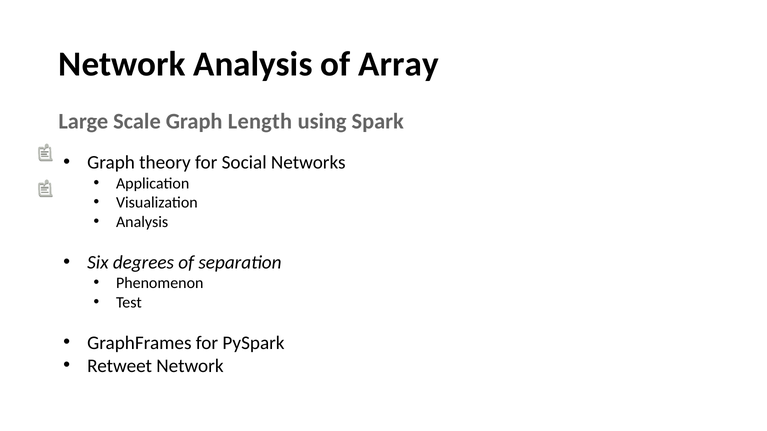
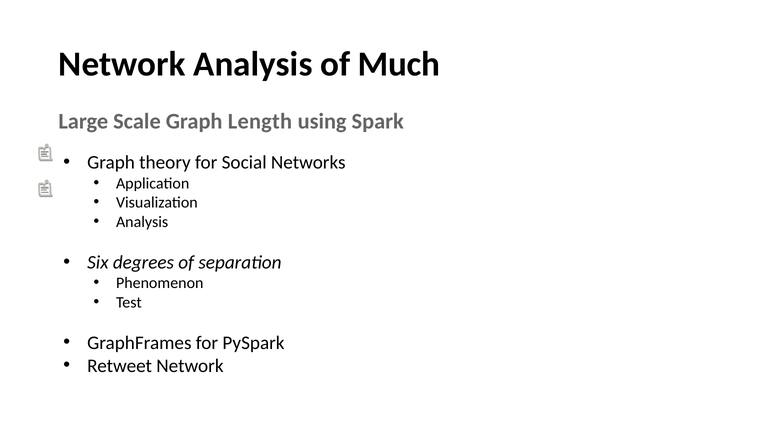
Array: Array -> Much
